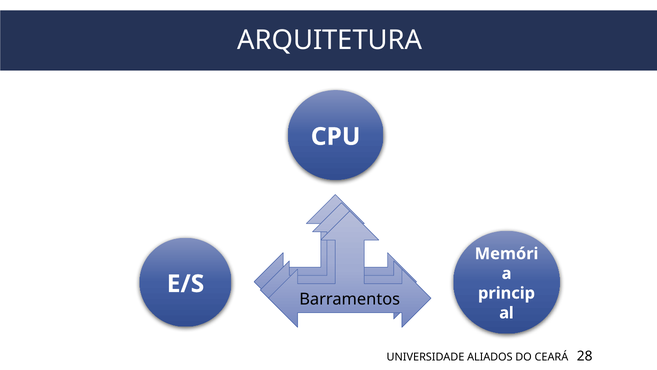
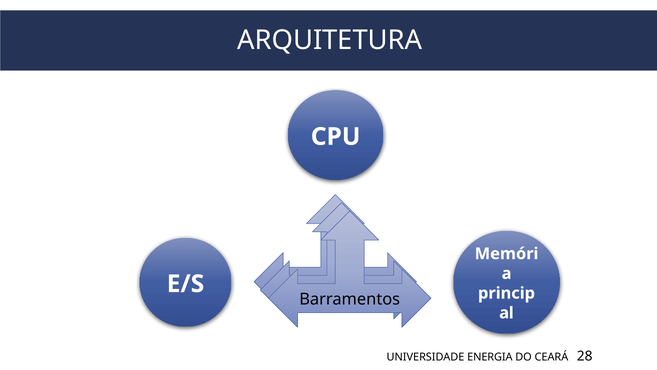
ALIADOS: ALIADOS -> ENERGIA
